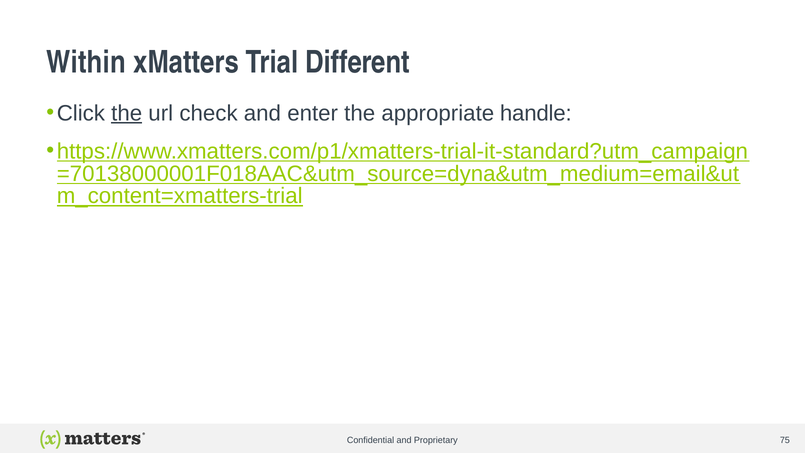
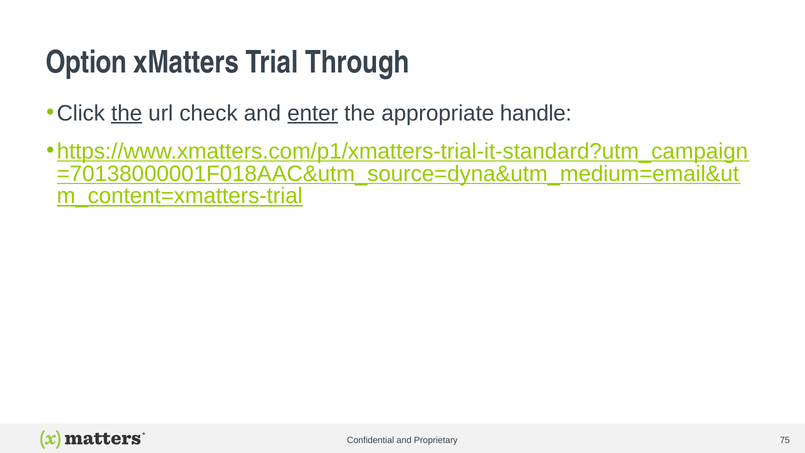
Within: Within -> Option
Different: Different -> Through
enter underline: none -> present
